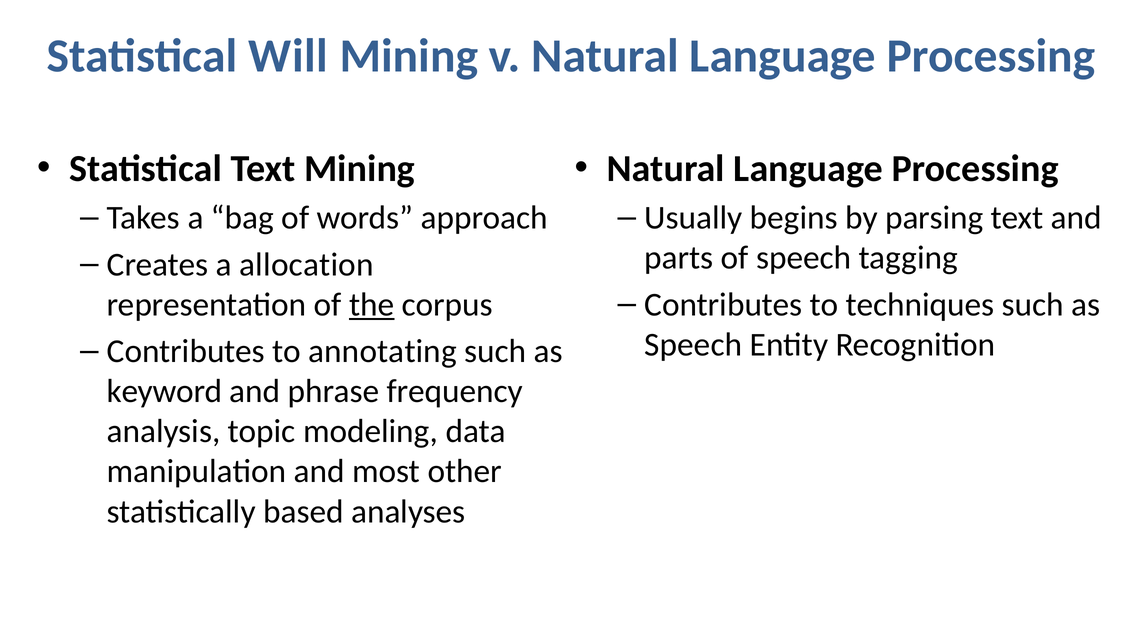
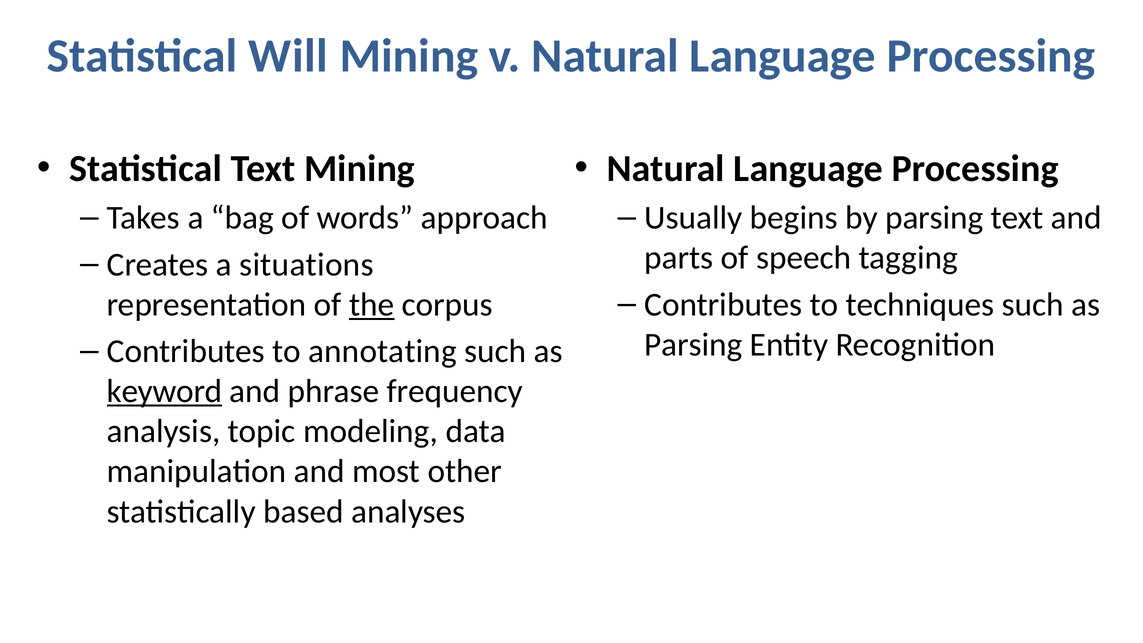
allocation: allocation -> situations
Speech at (693, 345): Speech -> Parsing
keyword underline: none -> present
